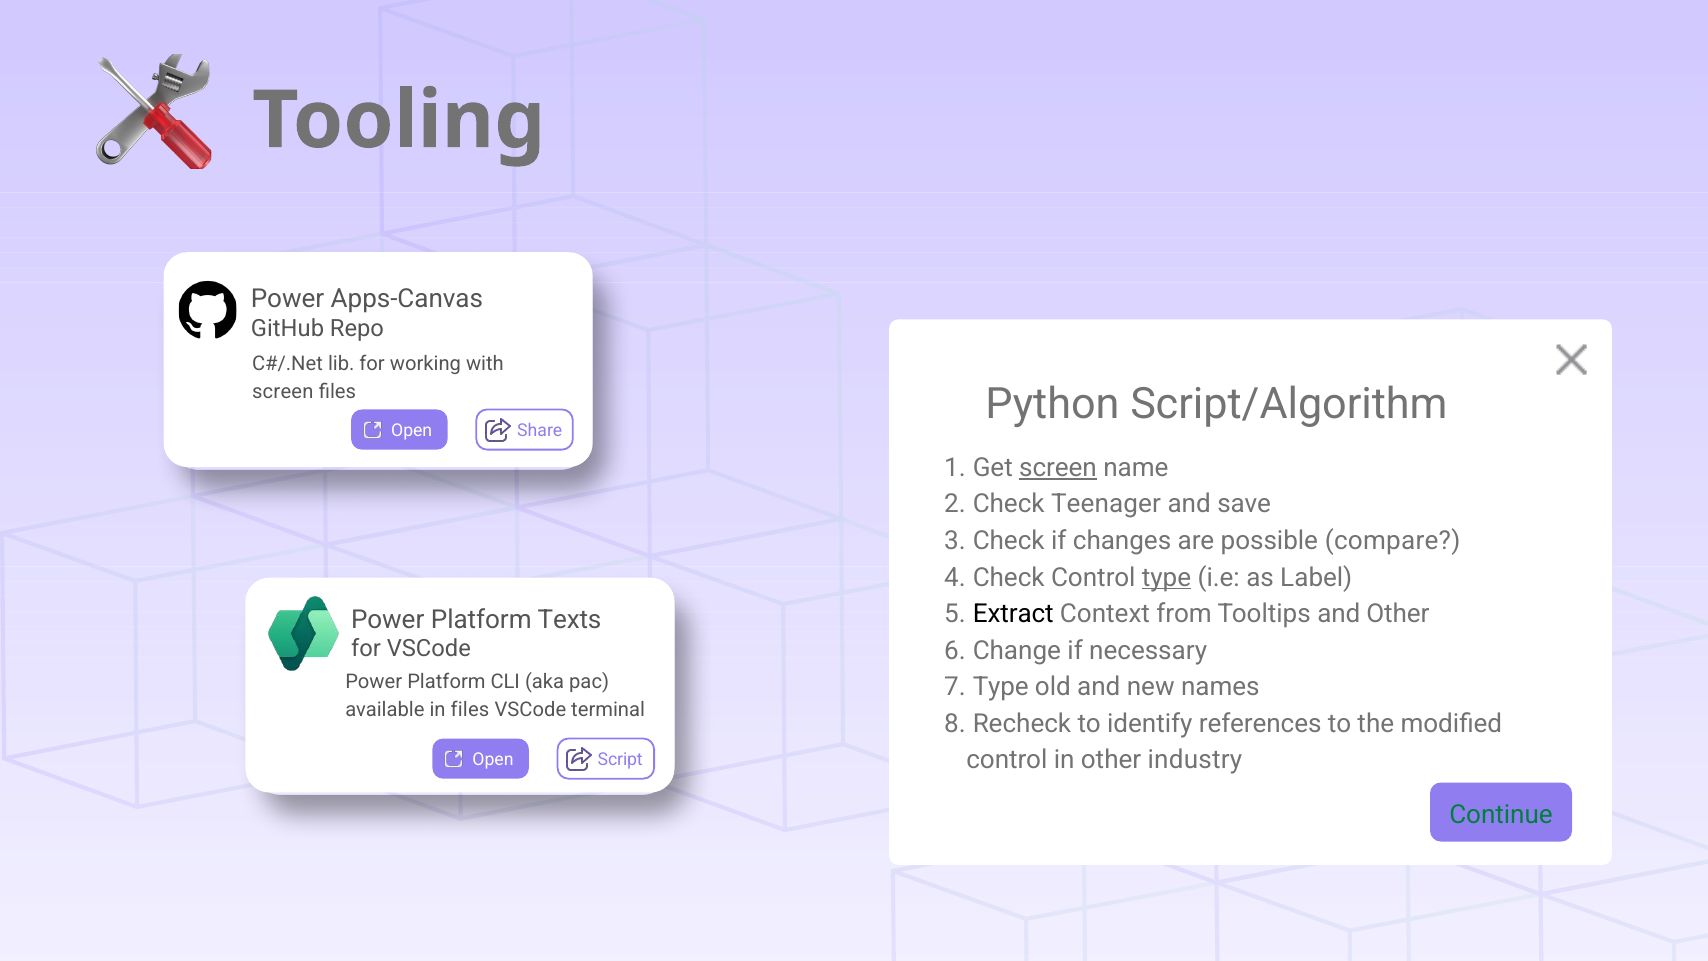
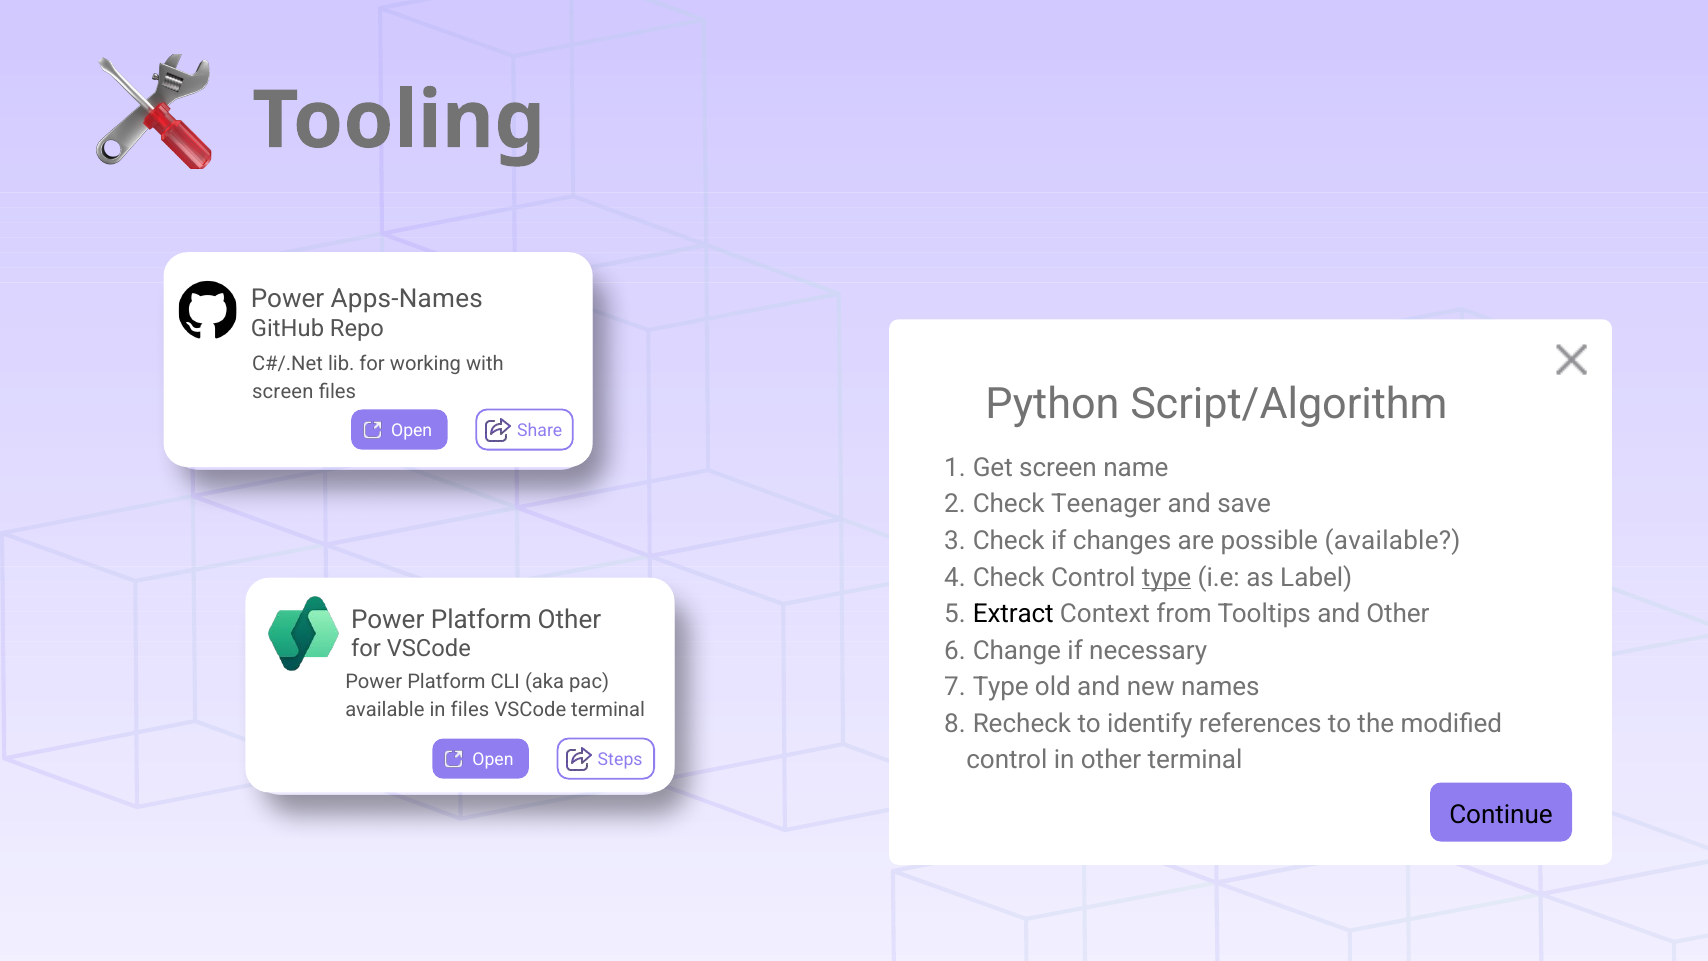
Apps-Canvas: Apps-Canvas -> Apps-Names
screen at (1058, 468) underline: present -> none
possible compare: compare -> available
Platform Texts: Texts -> Other
other industry: industry -> terminal
Script: Script -> Steps
Continue colour: green -> black
